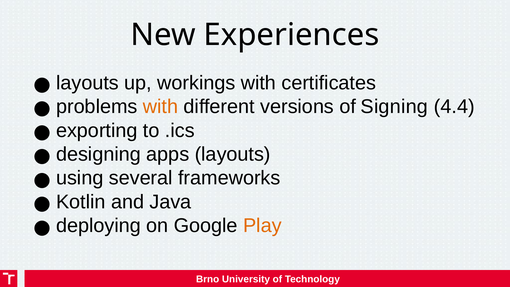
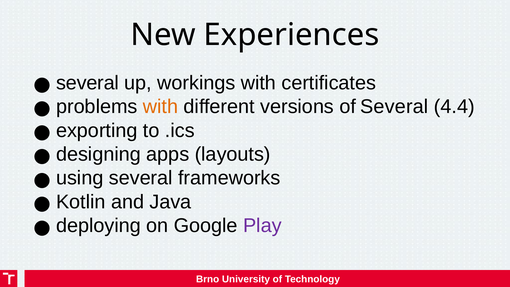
layouts at (87, 83): layouts -> several
of Signing: Signing -> Several
Play colour: orange -> purple
